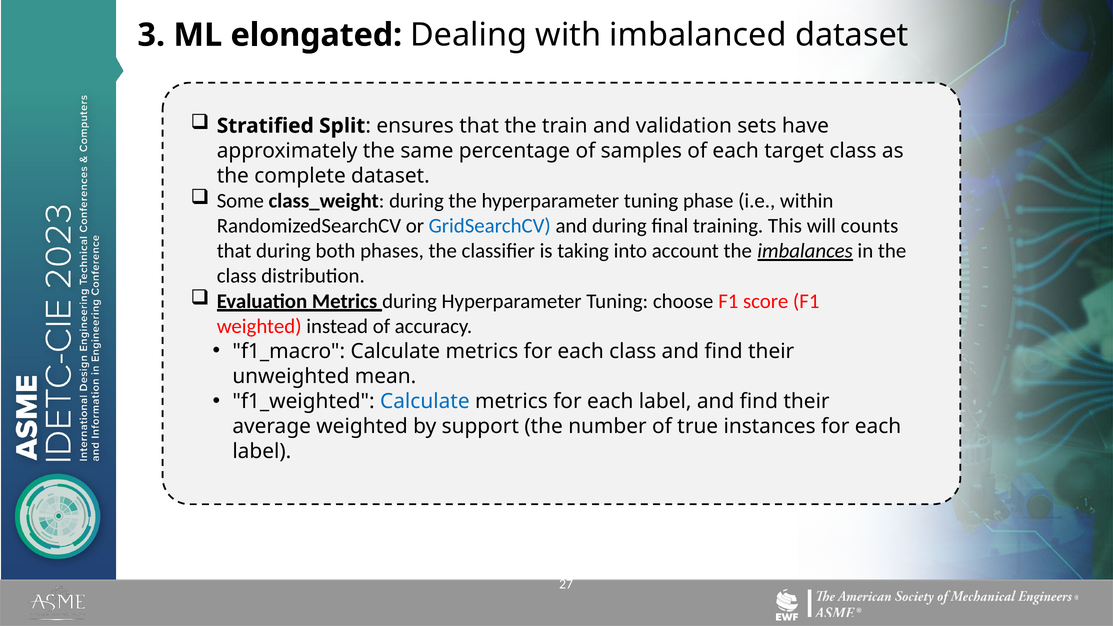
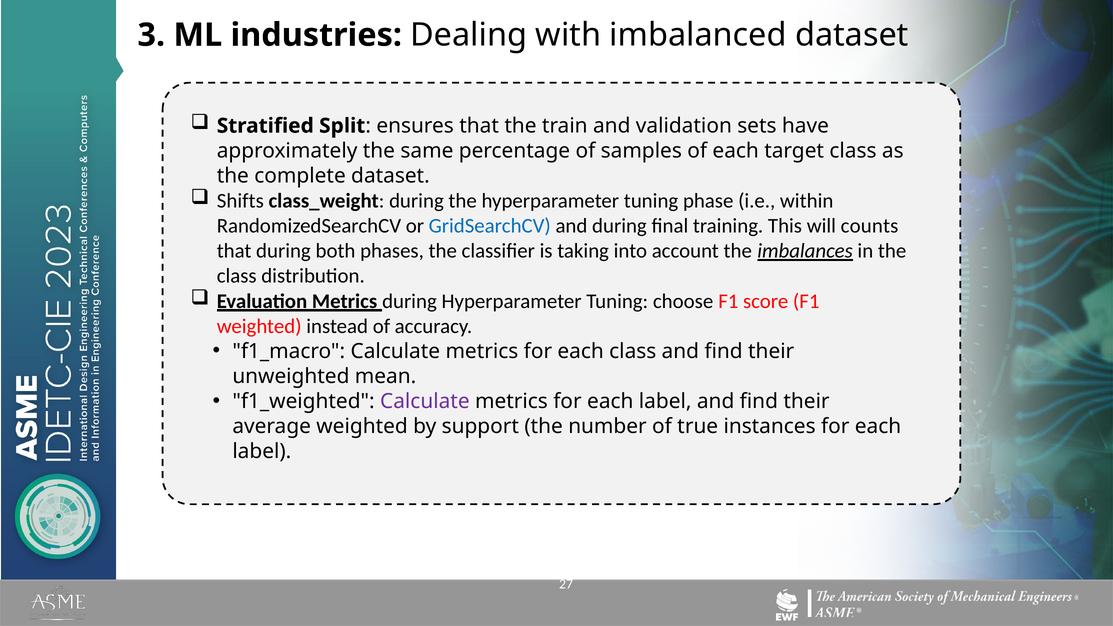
elongated: elongated -> industries
Some: Some -> Shifts
Calculate at (425, 401) colour: blue -> purple
